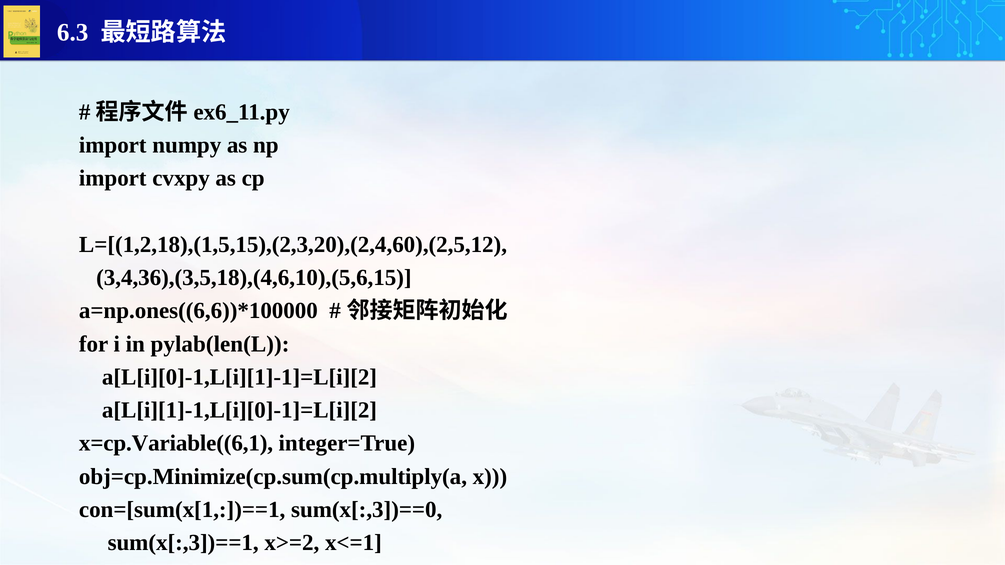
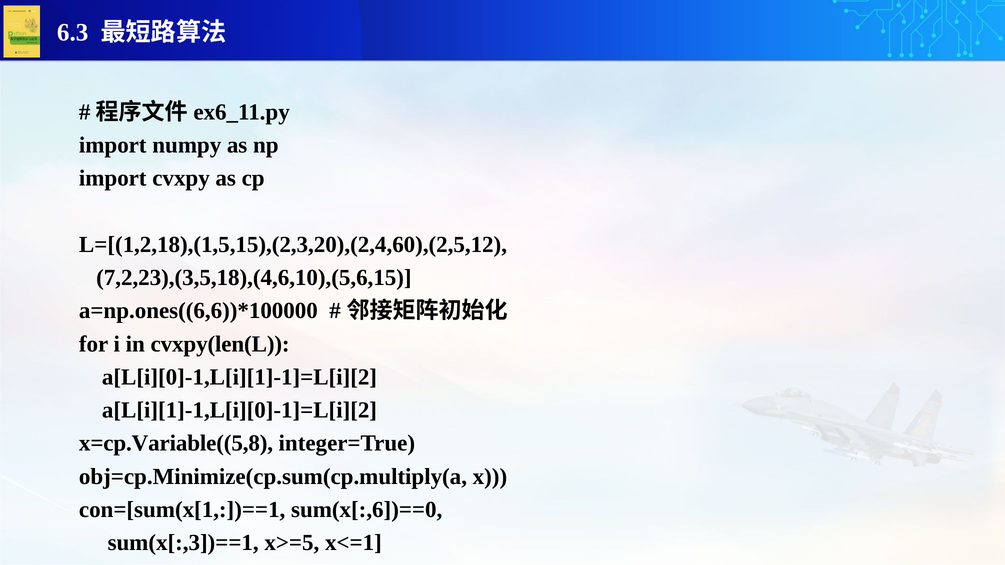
3,4,36),(3,5,18),(4,6,10),(5,6,15: 3,4,36),(3,5,18),(4,6,10),(5,6,15 -> 7,2,23),(3,5,18),(4,6,10),(5,6,15
pylab(len(L: pylab(len(L -> cvxpy(len(L
x=cp.Variable((6,1: x=cp.Variable((6,1 -> x=cp.Variable((5,8
sum(x[:,3])==0: sum(x[:,3])==0 -> sum(x[:,6])==0
x>=2: x>=2 -> x>=5
